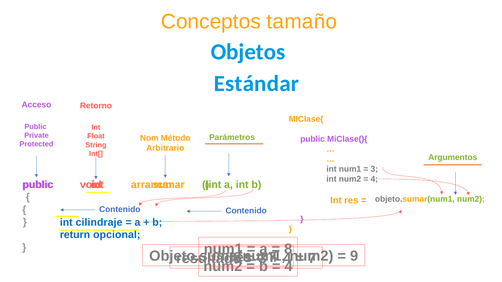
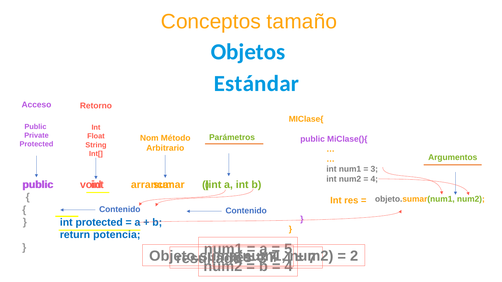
int cilindraje: cilindraje -> protected
opcional: opcional -> potencia
8: 8 -> 5
9: 9 -> 2
